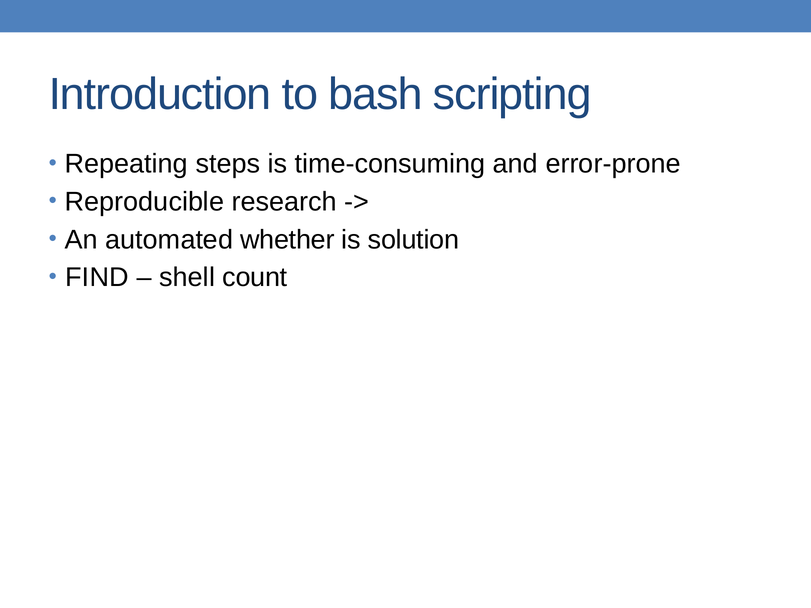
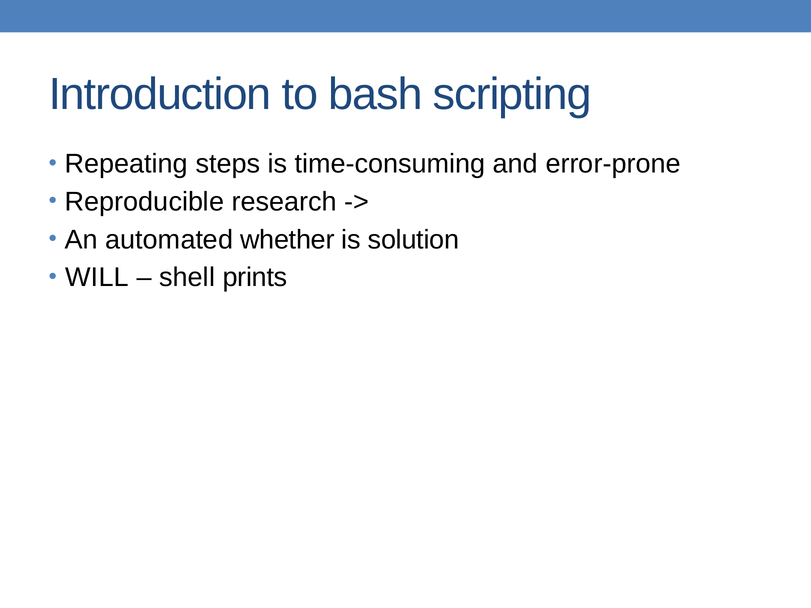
FIND: FIND -> WILL
count: count -> prints
